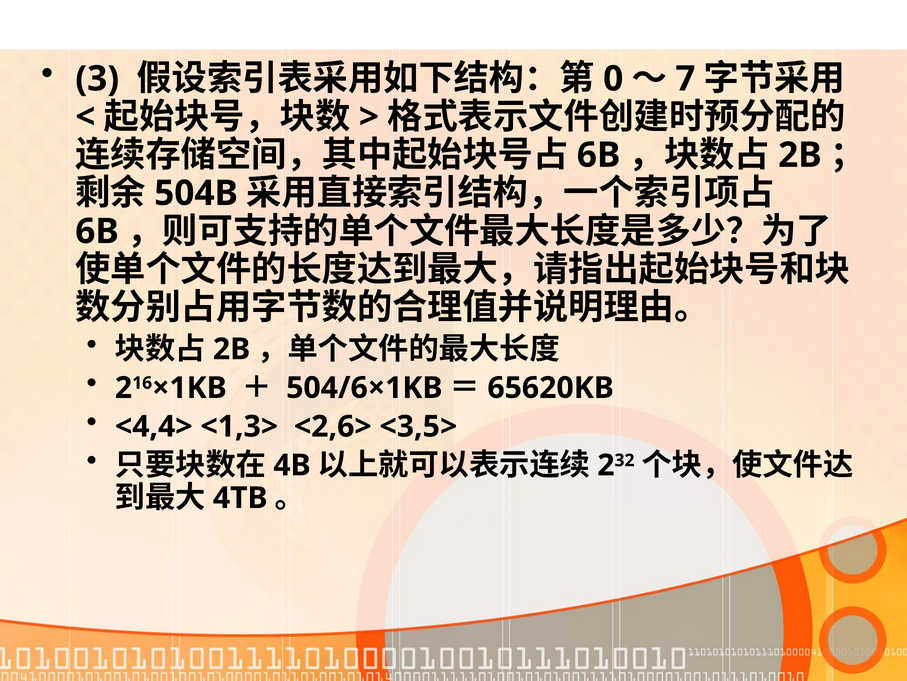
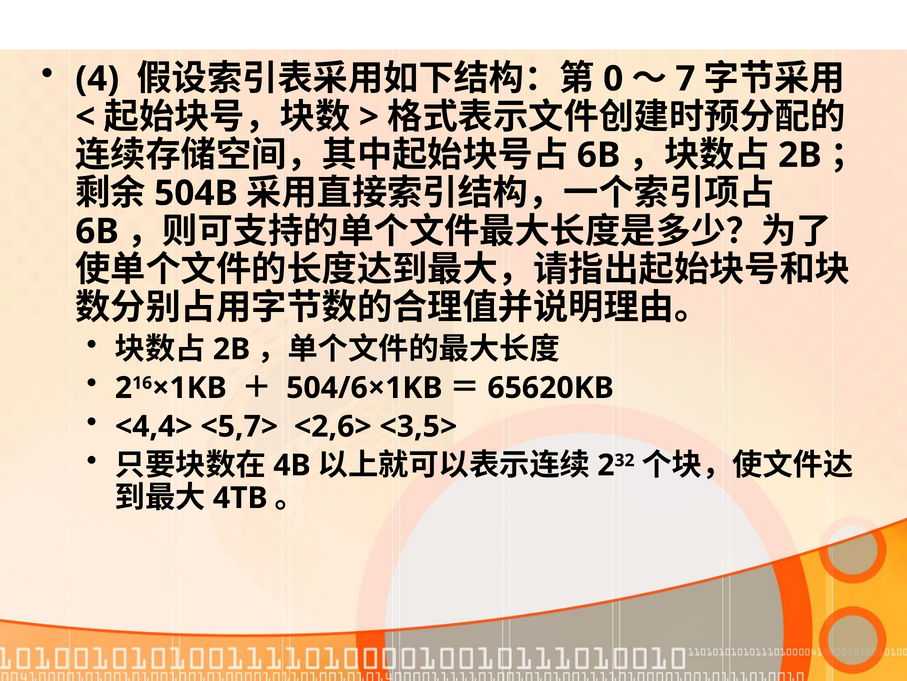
3: 3 -> 4
<1,3>: <1,3> -> <5,7>
